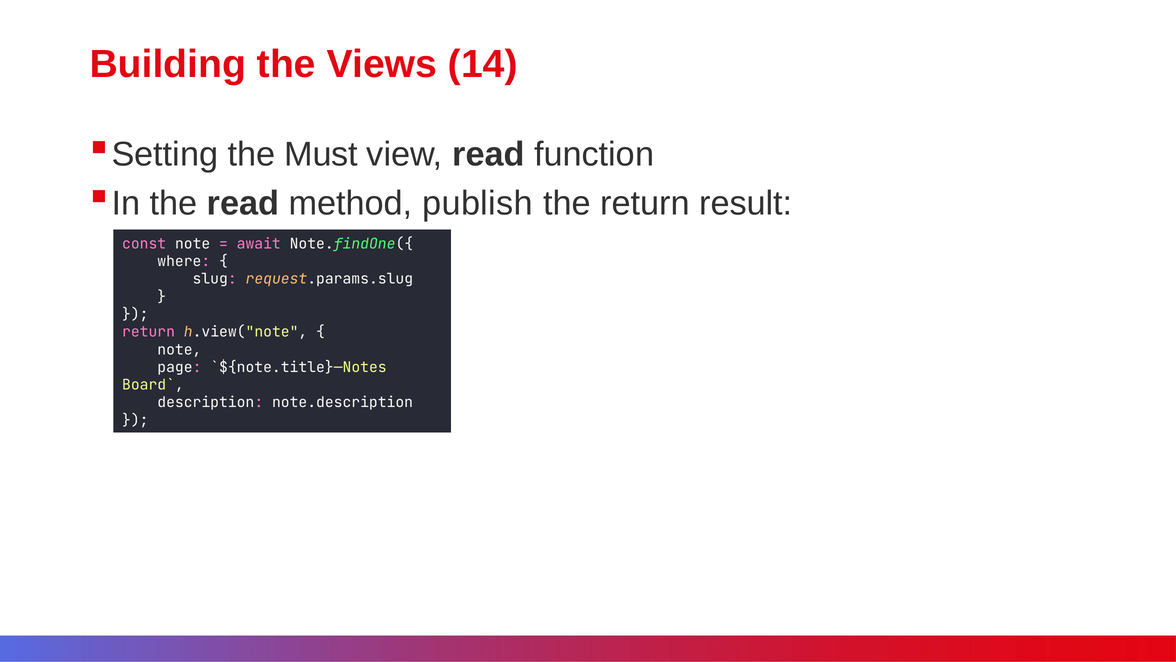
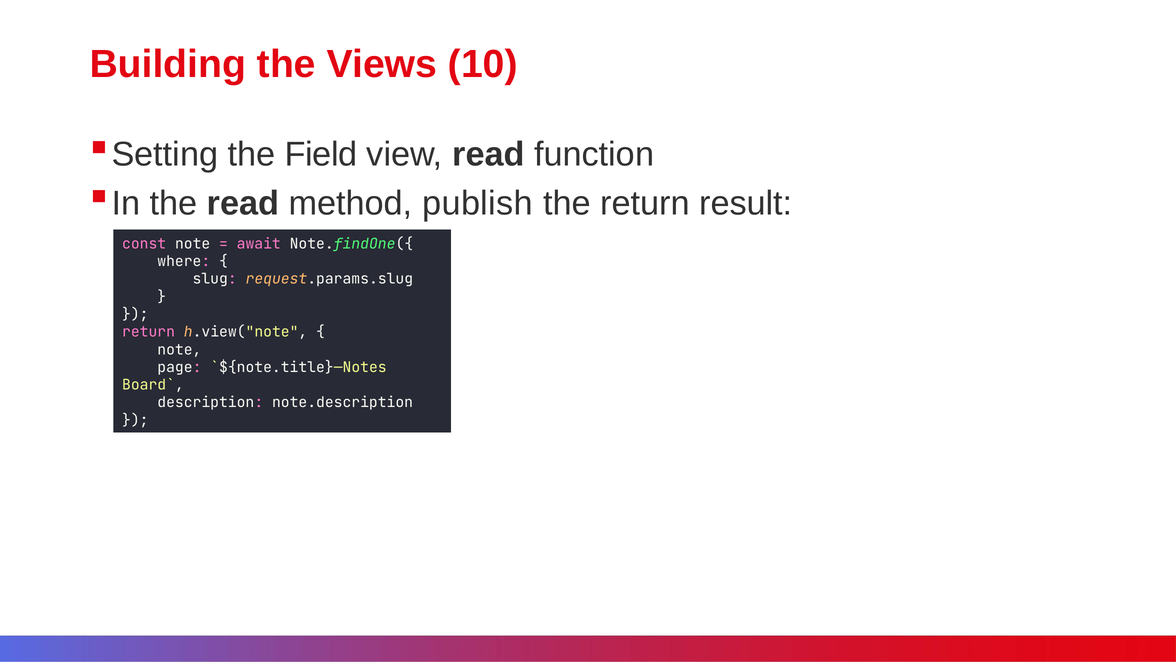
14: 14 -> 10
Must: Must -> Field
